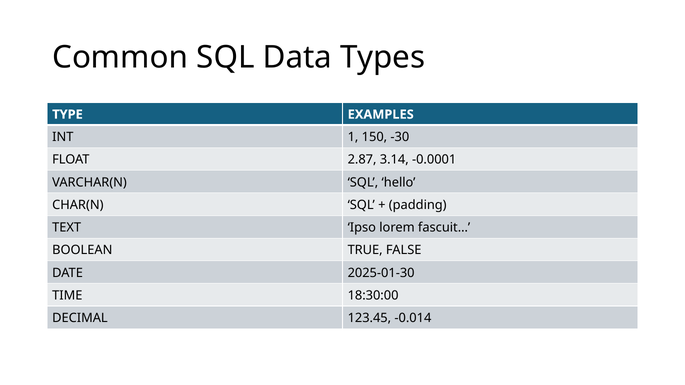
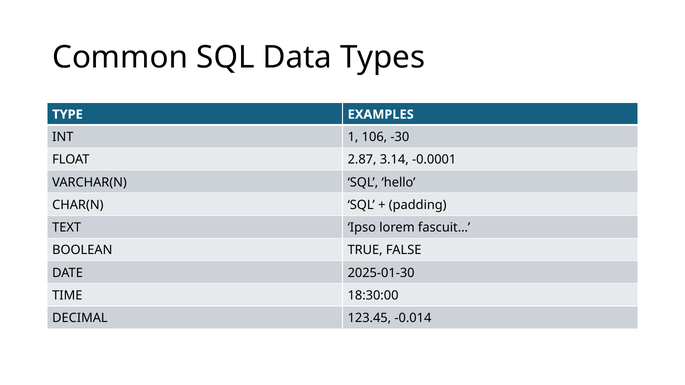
150: 150 -> 106
